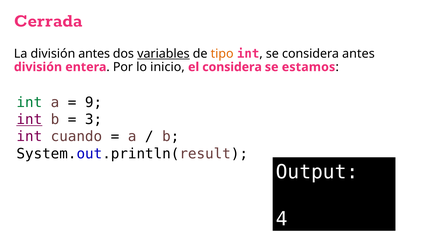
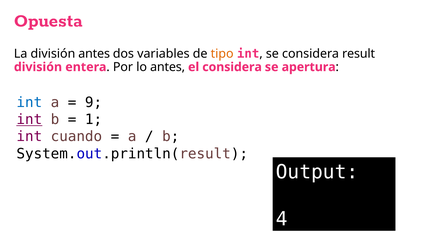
Cerrada: Cerrada -> Opuesta
variables underline: present -> none
considera antes: antes -> result
lo inicio: inicio -> antes
estamos: estamos -> apertura
int at (29, 103) colour: green -> blue
3: 3 -> 1
